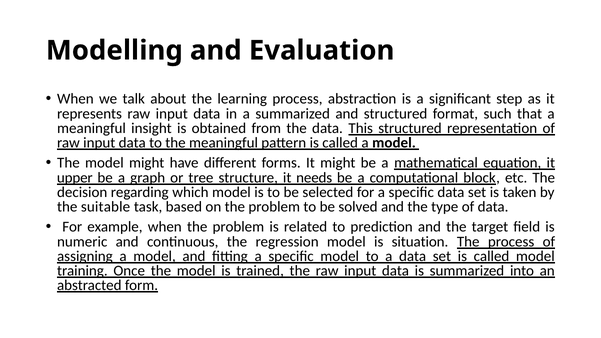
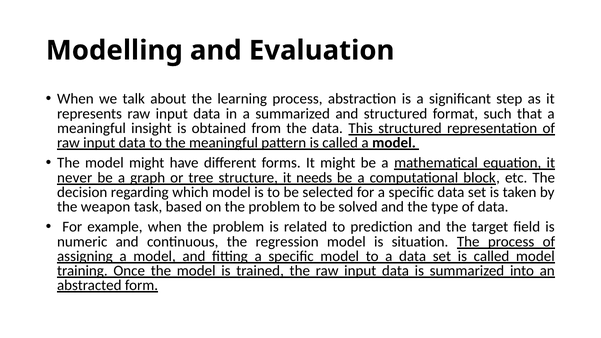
upper: upper -> never
suitable: suitable -> weapon
